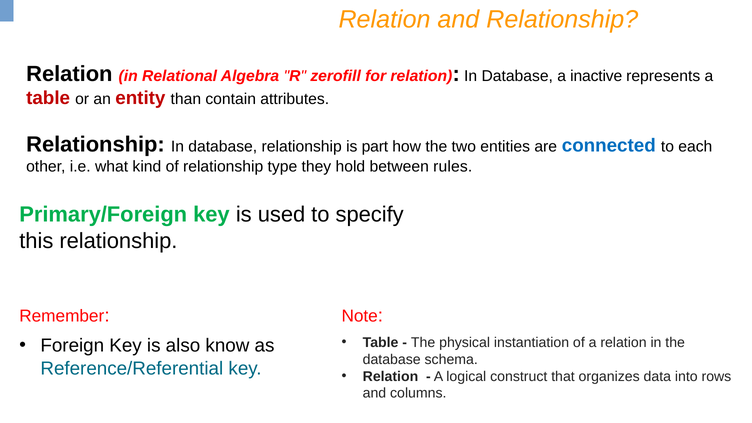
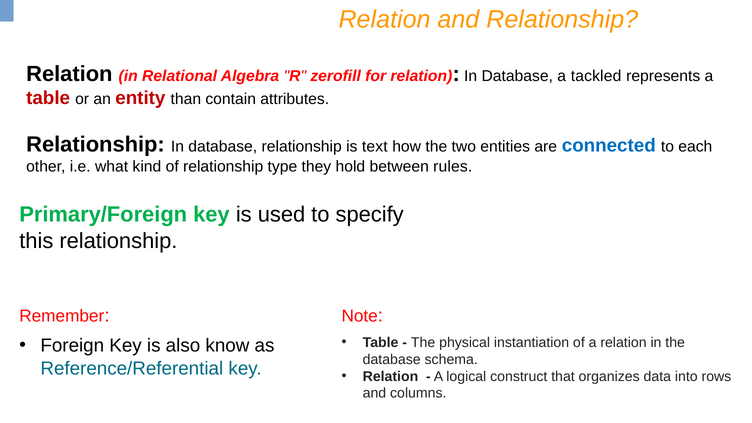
inactive: inactive -> tackled
part: part -> text
